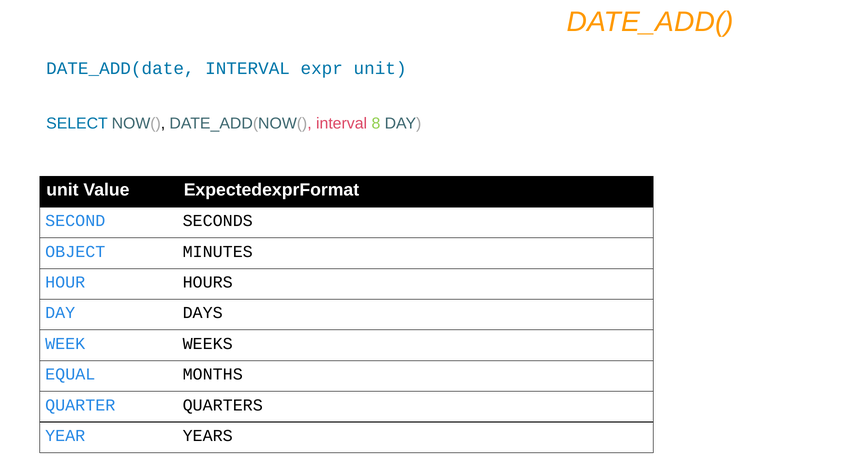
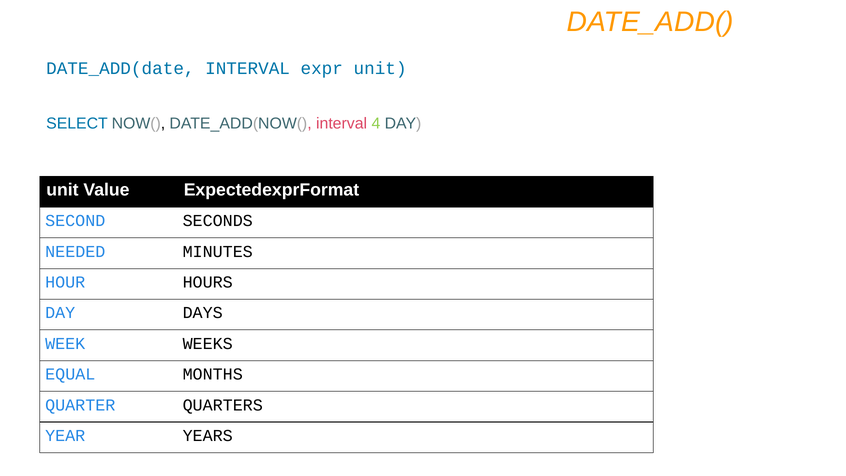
8: 8 -> 4
OBJECT: OBJECT -> NEEDED
